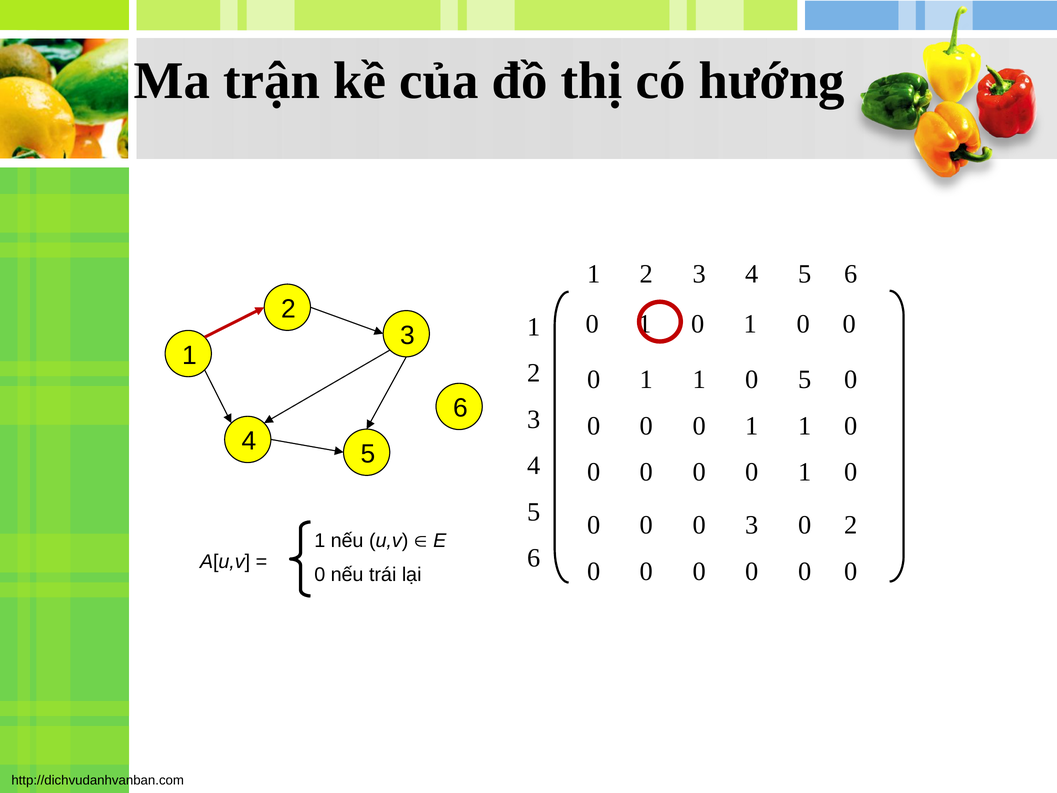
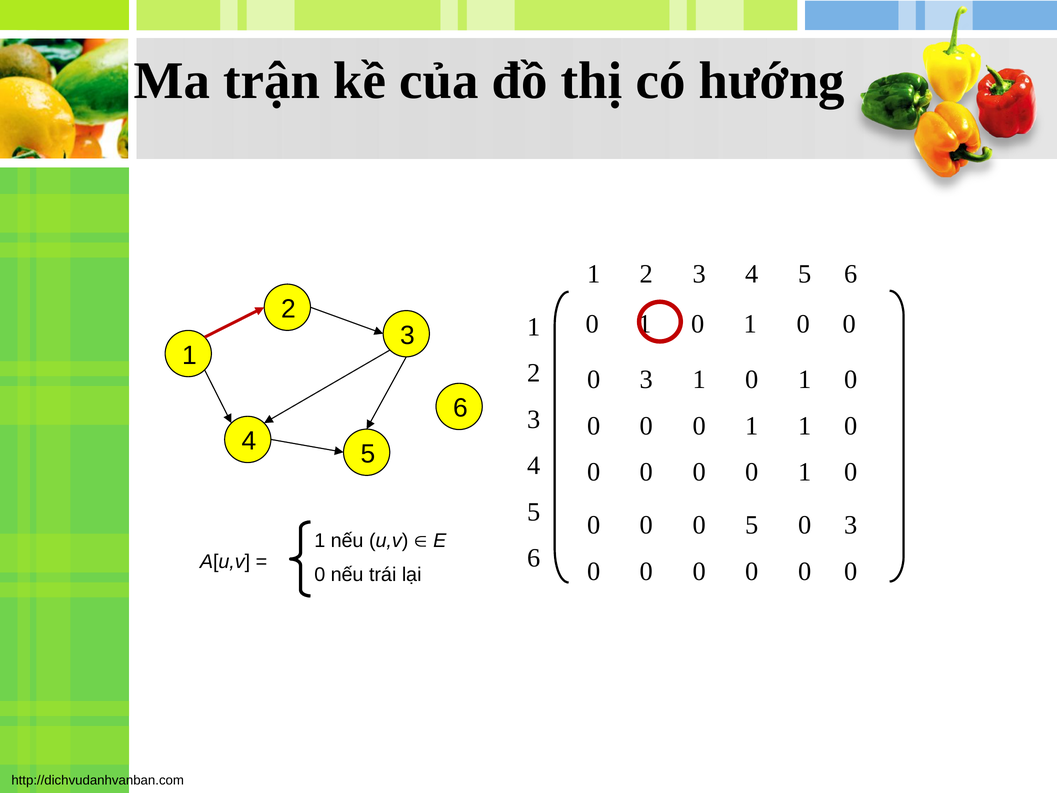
1 at (646, 380): 1 -> 3
5 at (805, 380): 5 -> 1
0 3: 3 -> 5
2 at (851, 525): 2 -> 3
